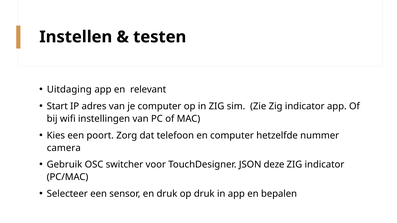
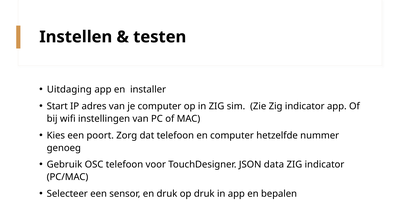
relevant: relevant -> installer
camera: camera -> genoeg
OSC switcher: switcher -> telefoon
deze: deze -> data
